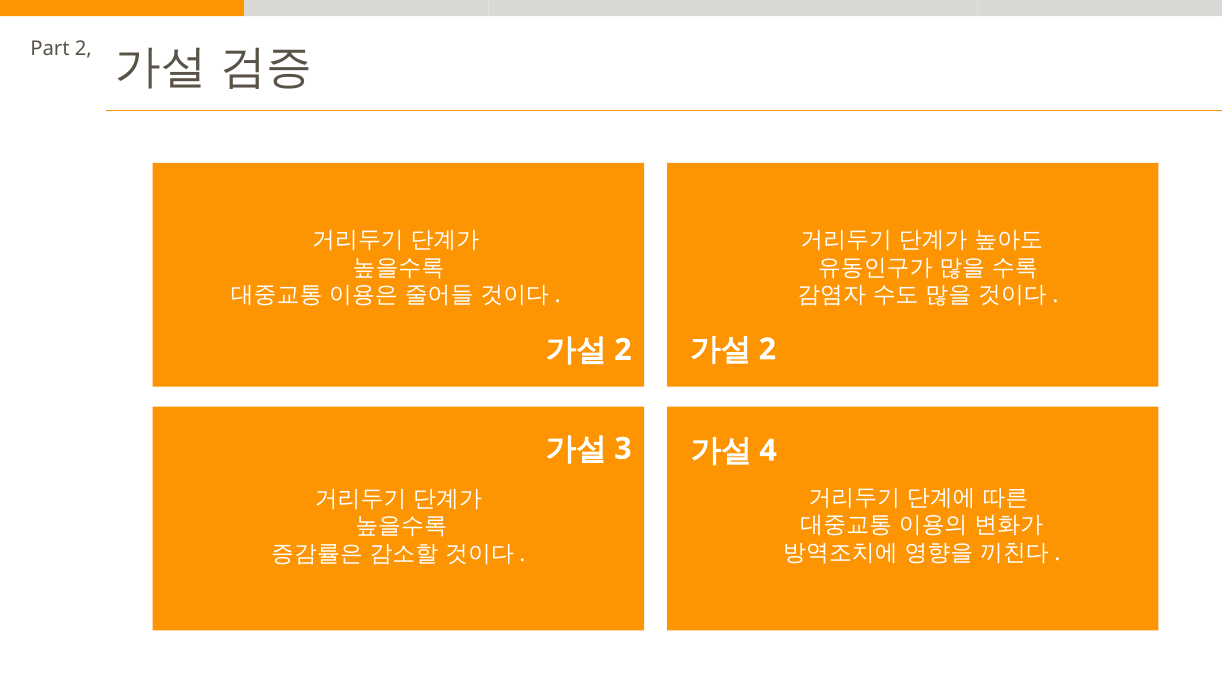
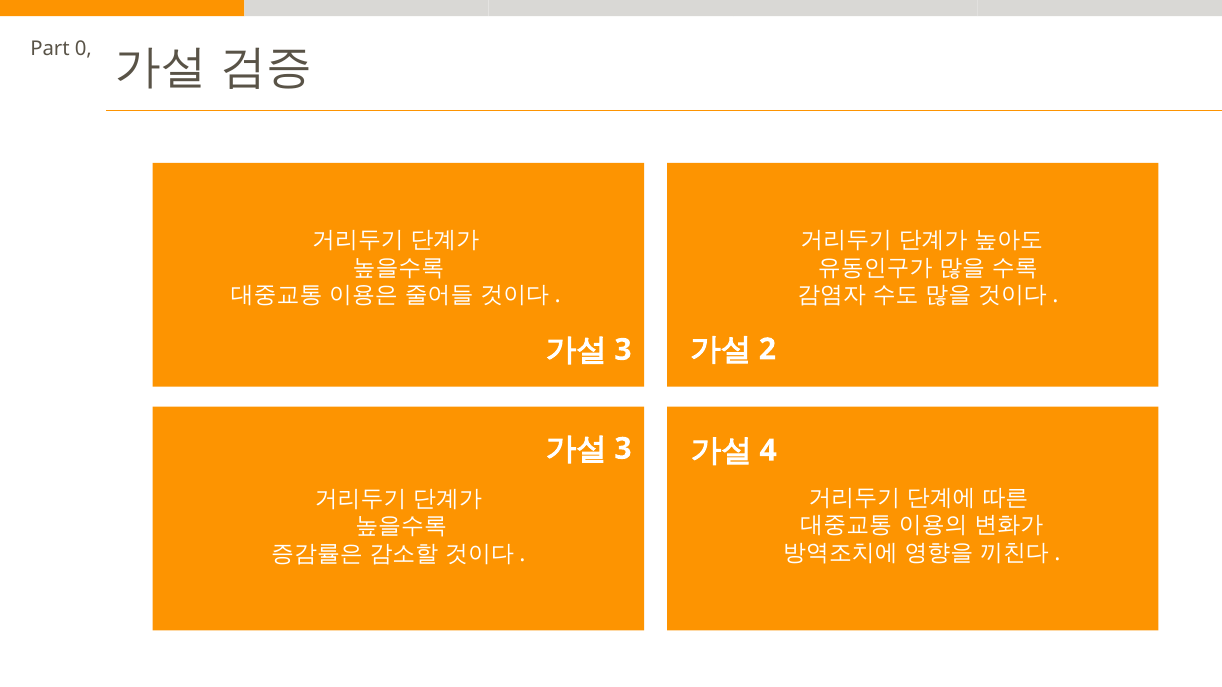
Part 2: 2 -> 0
2 at (623, 350): 2 -> 3
